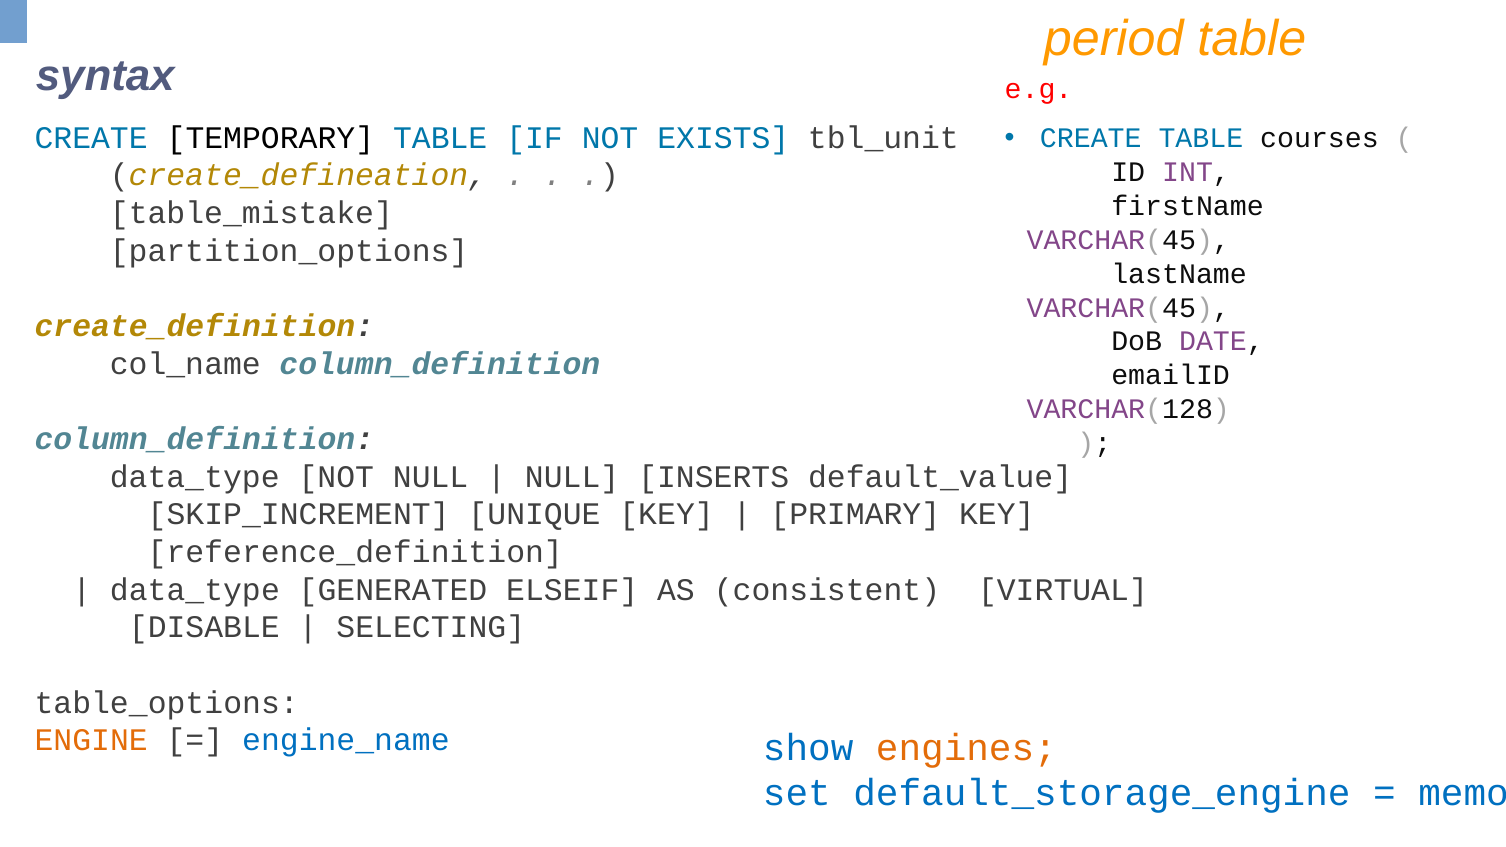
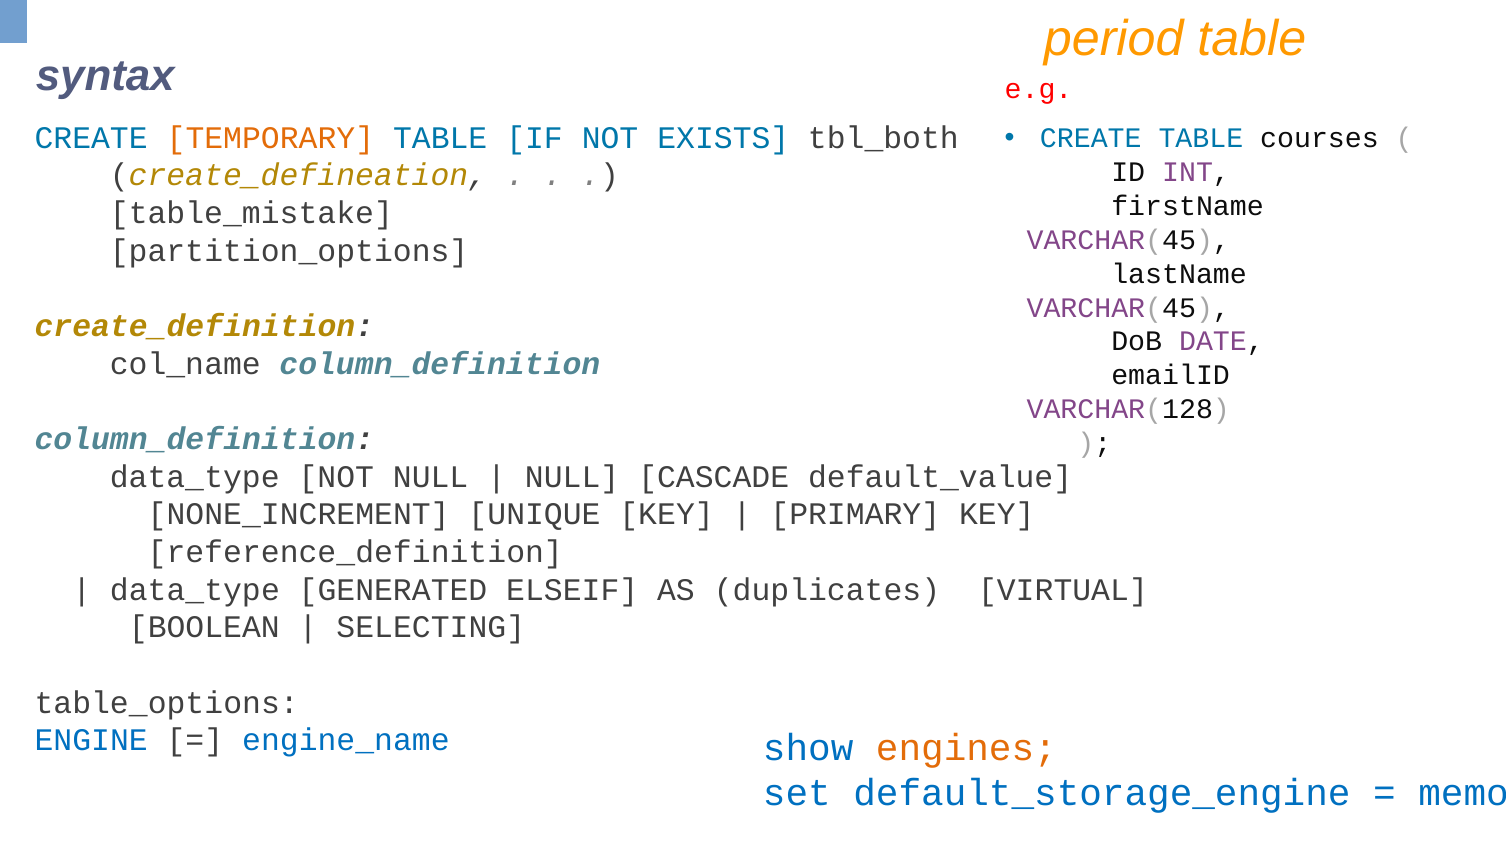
TEMPORARY colour: black -> orange
tbl_unit: tbl_unit -> tbl_both
INSERTS: INSERTS -> CASCADE
SKIP_INCREMENT: SKIP_INCREMENT -> NONE_INCREMENT
consistent: consistent -> duplicates
DISABLE: DISABLE -> BOOLEAN
ENGINE colour: orange -> blue
